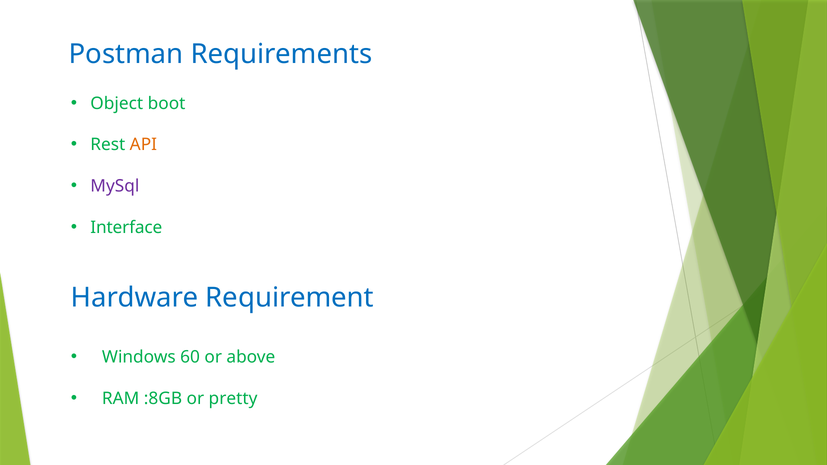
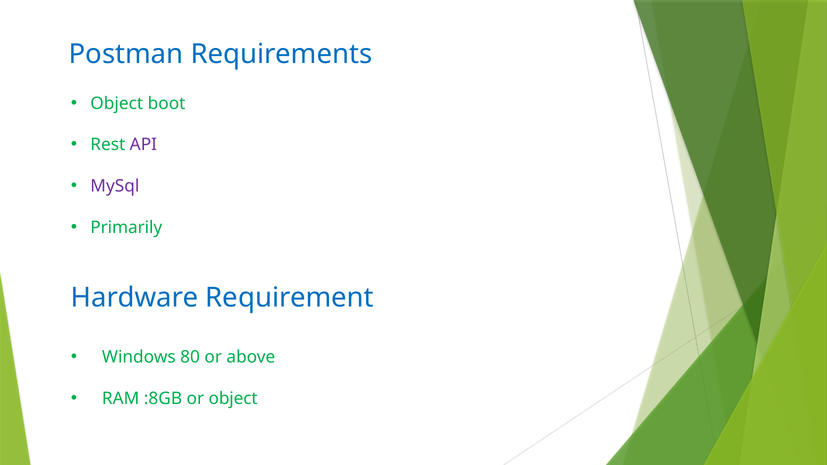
API colour: orange -> purple
Interface: Interface -> Primarily
60: 60 -> 80
or pretty: pretty -> object
